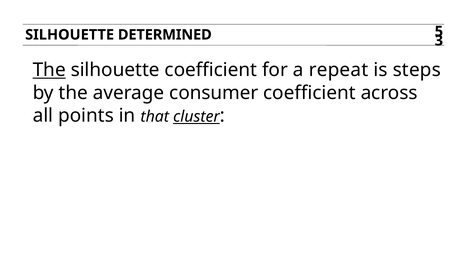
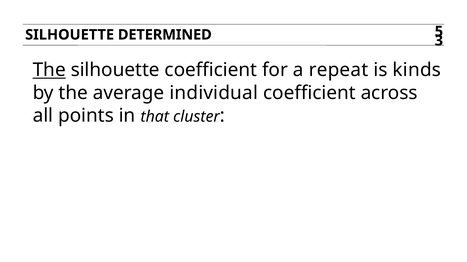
steps: steps -> kinds
consumer: consumer -> individual
cluster underline: present -> none
